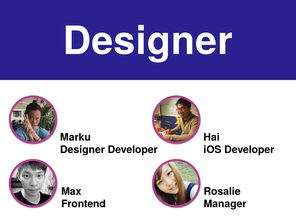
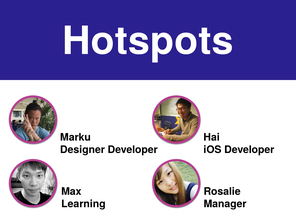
Designer at (148, 41): Designer -> Hotspots
Frontend: Frontend -> Learning
